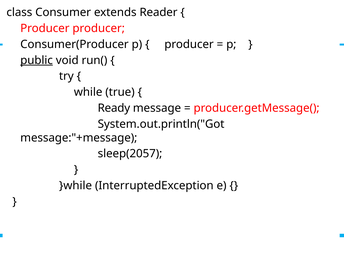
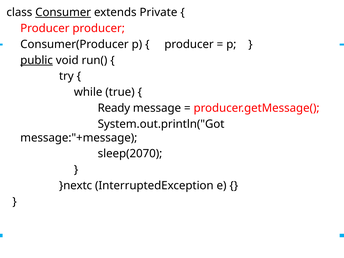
Consumer underline: none -> present
Reader: Reader -> Private
sleep(2057: sleep(2057 -> sleep(2070
}while: }while -> }nextc
